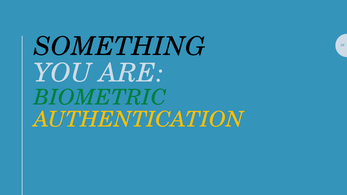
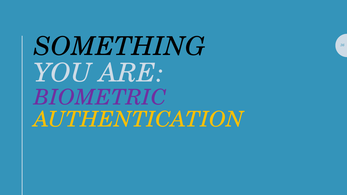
BIOMETRIC colour: green -> purple
